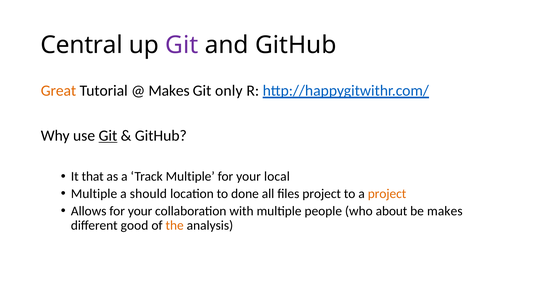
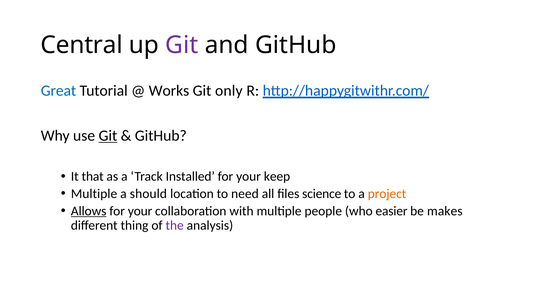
Great colour: orange -> blue
Makes at (169, 91): Makes -> Works
Track Multiple: Multiple -> Installed
local: local -> keep
done: done -> need
files project: project -> science
Allows underline: none -> present
about: about -> easier
good: good -> thing
the colour: orange -> purple
